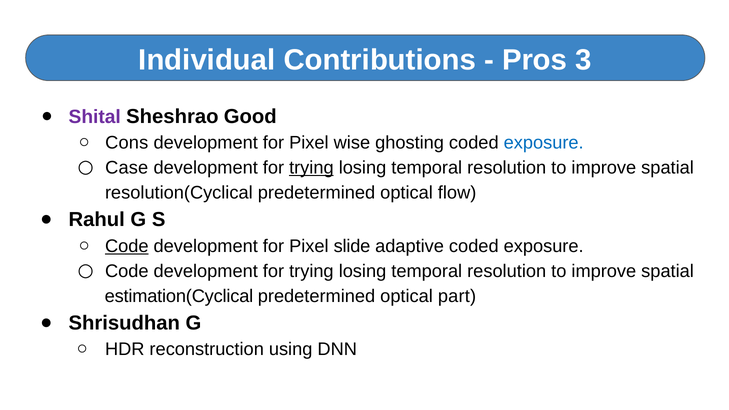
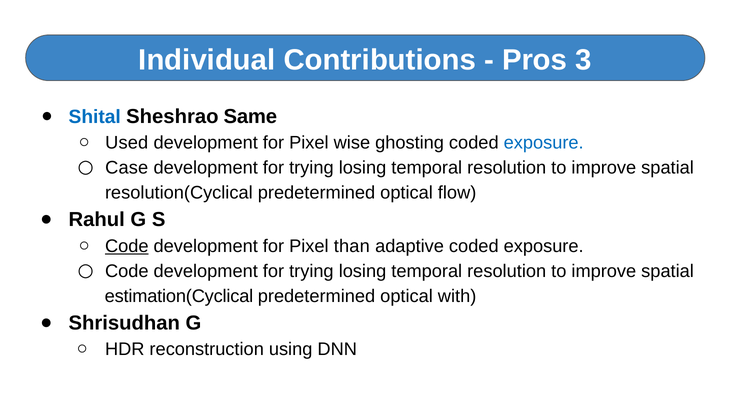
Shital colour: purple -> blue
Good: Good -> Same
Cons: Cons -> Used
trying at (311, 168) underline: present -> none
slide: slide -> than
part: part -> with
